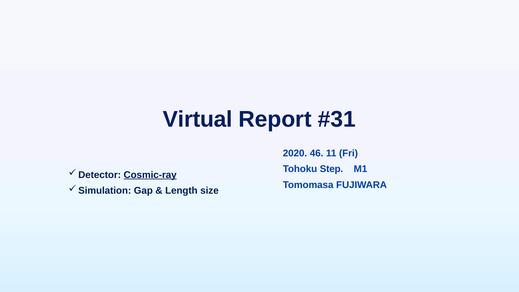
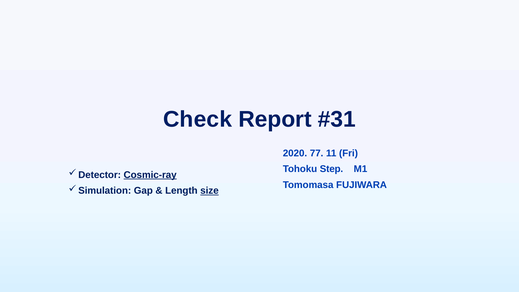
Virtual: Virtual -> Check
46: 46 -> 77
size underline: none -> present
